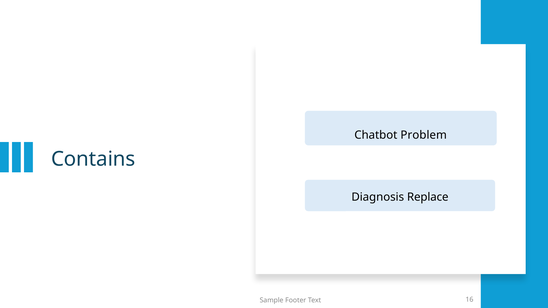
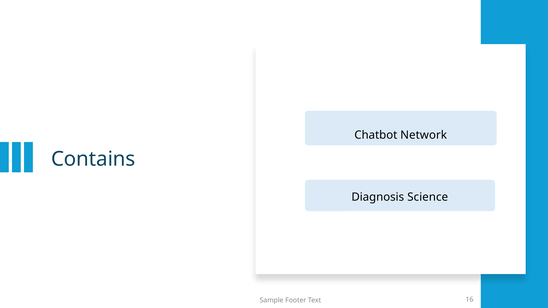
Problem: Problem -> Network
Replace: Replace -> Science
